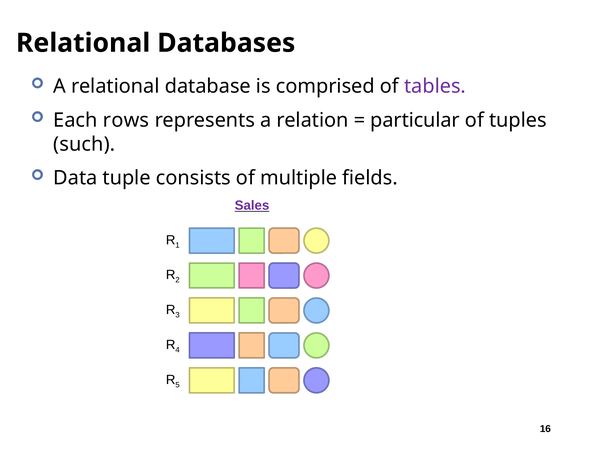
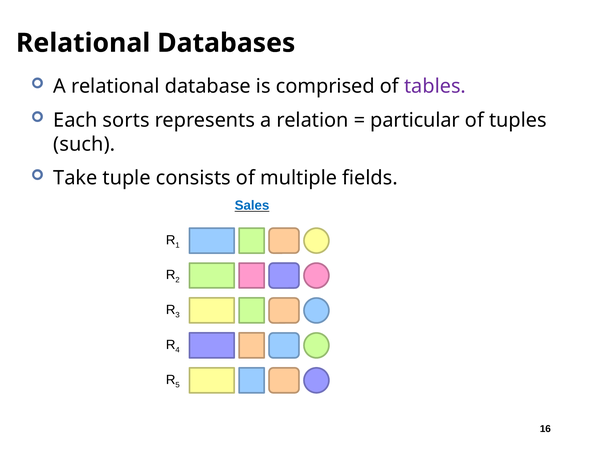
rows: rows -> sorts
Data: Data -> Take
Sales colour: purple -> blue
